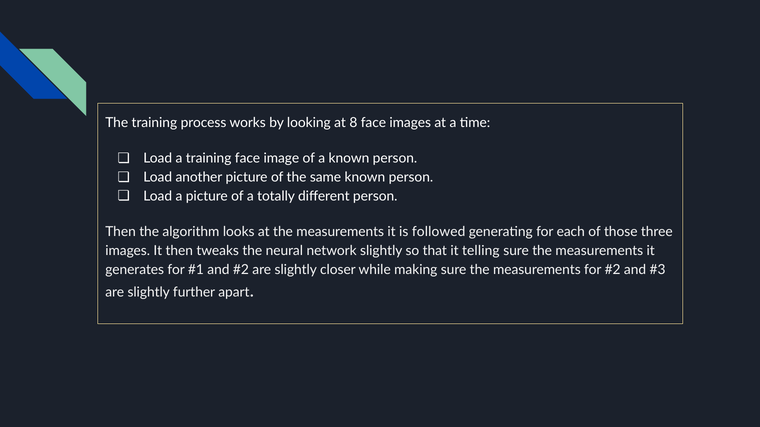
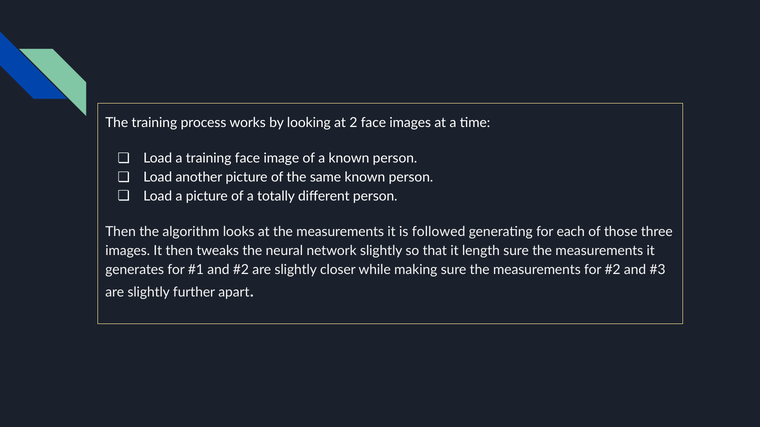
8: 8 -> 2
telling: telling -> length
